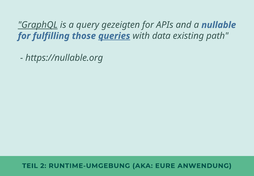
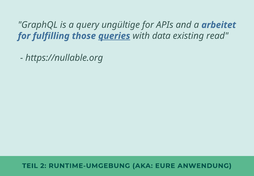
GraphQL underline: present -> none
gezeigten: gezeigten -> ungültige
nullable: nullable -> arbeitet
path: path -> read
